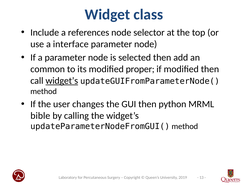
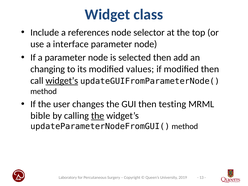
common: common -> changing
proper: proper -> values
python: python -> testing
the at (98, 116) underline: none -> present
